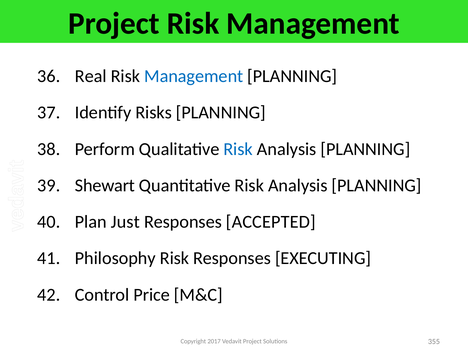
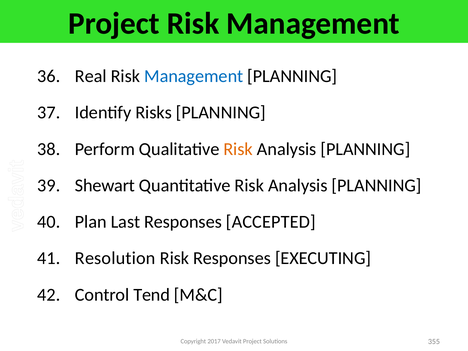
Risk at (238, 149) colour: blue -> orange
Just: Just -> Last
Philosophy: Philosophy -> Resolution
Price: Price -> Tend
